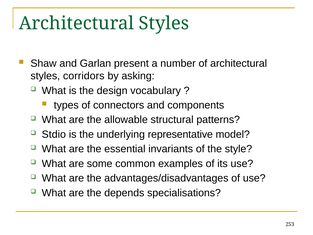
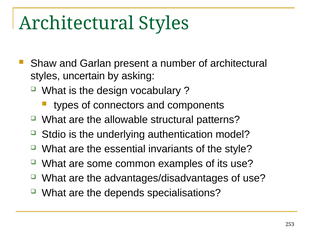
corridors: corridors -> uncertain
representative: representative -> authentication
